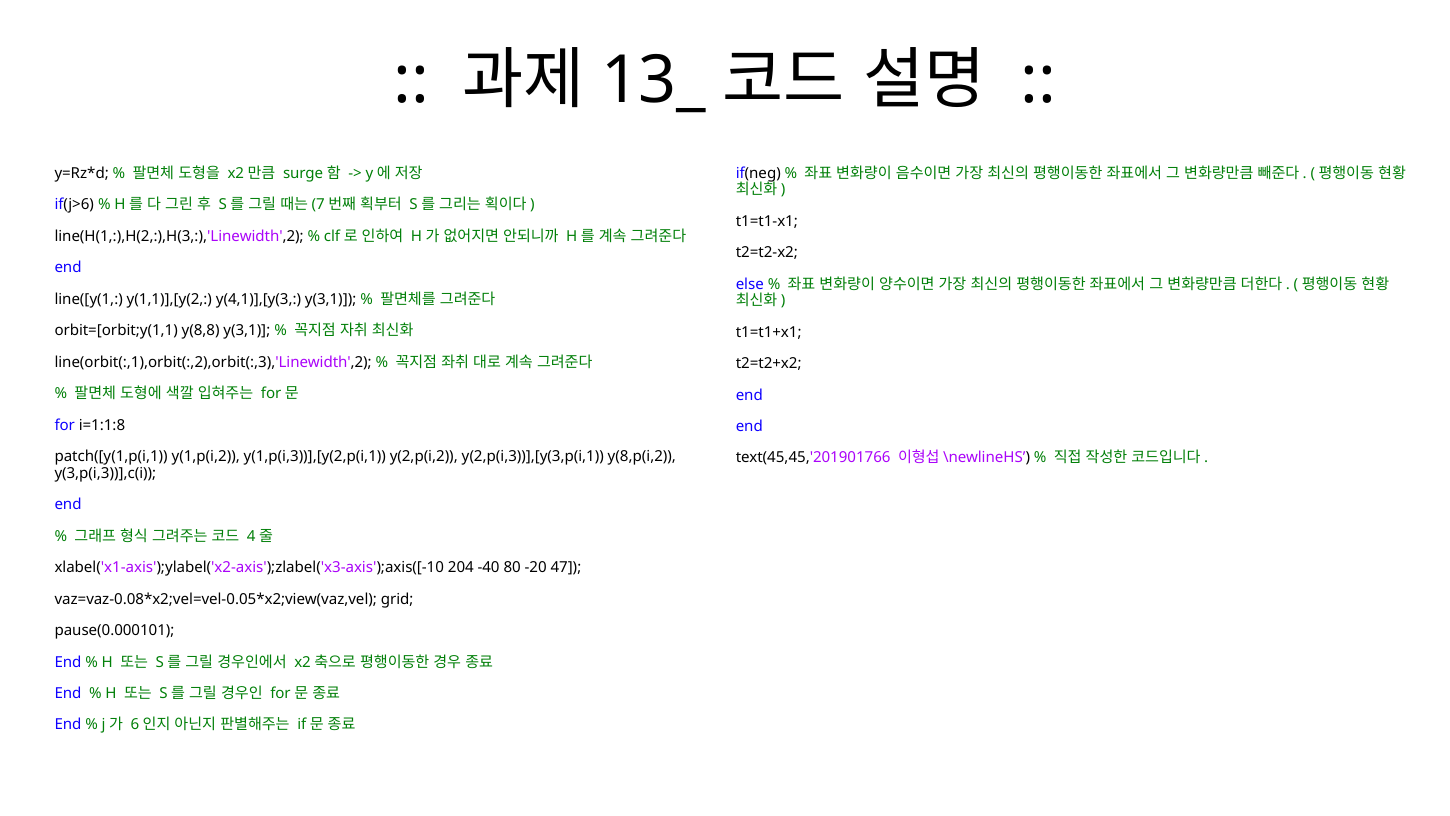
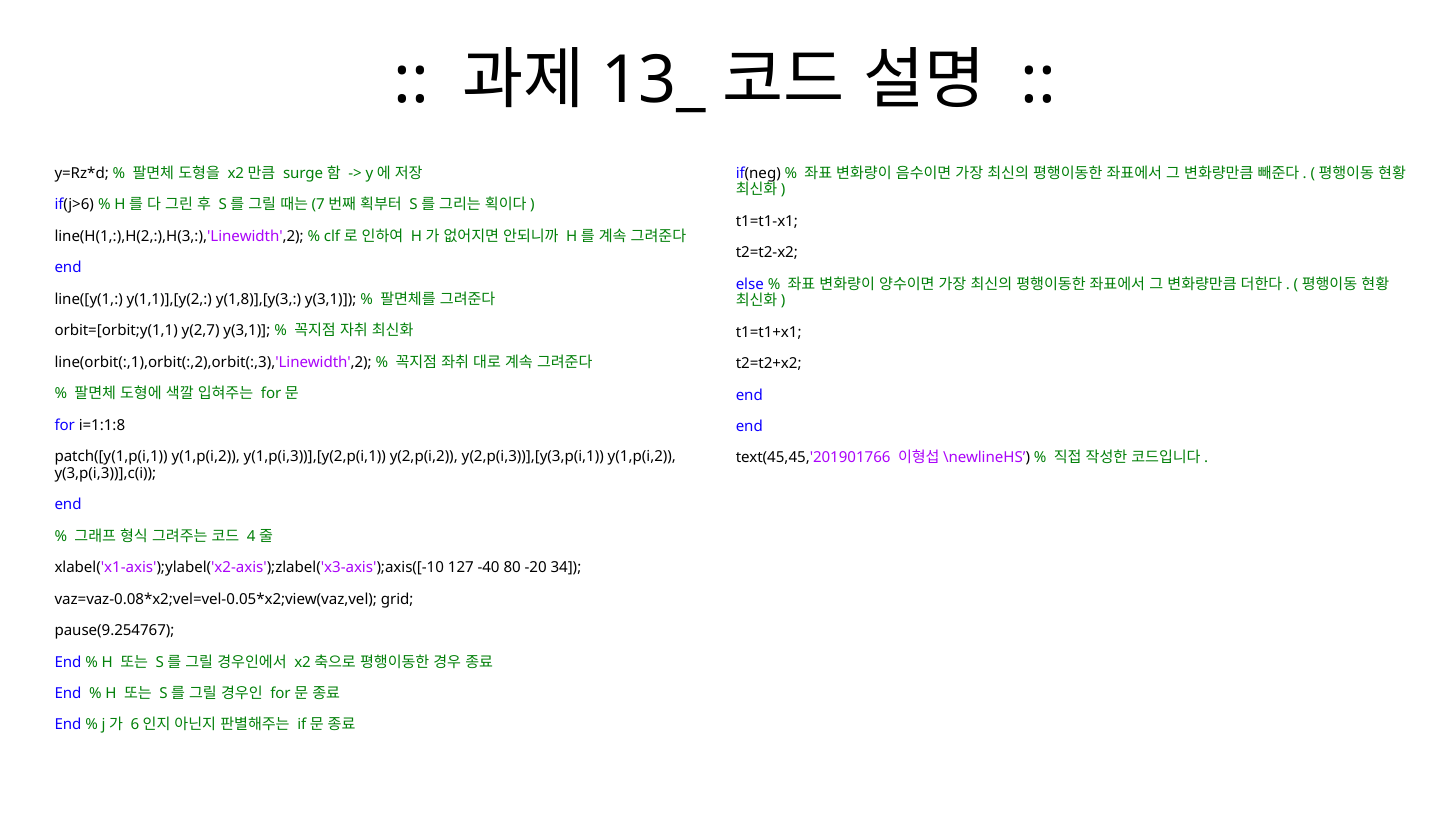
y(4,1)],[y(3: y(4,1)],[y(3 -> y(1,8)],[y(3
y(8,8: y(8,8 -> y(2,7
y(2,p(i,3))],[y(3,p(i,1 y(8,p(i,2: y(8,p(i,2 -> y(1,p(i,2
204: 204 -> 127
47: 47 -> 34
pause(0.000101: pause(0.000101 -> pause(9.254767
